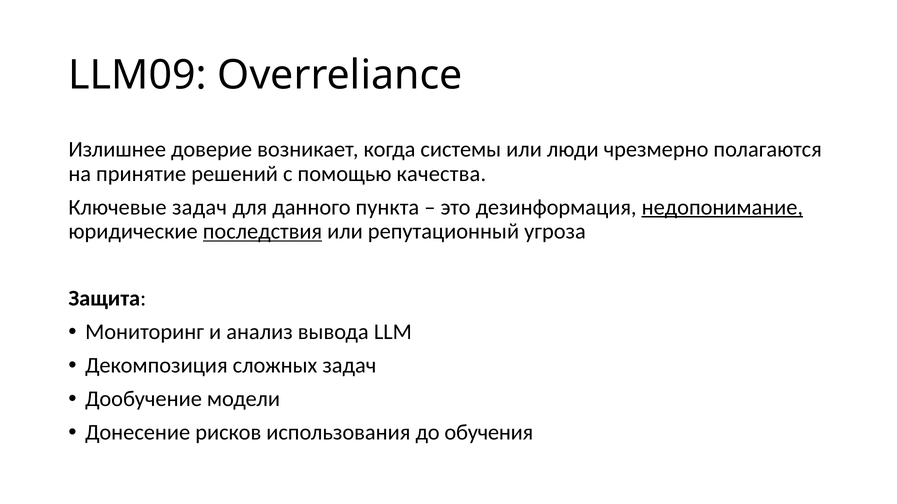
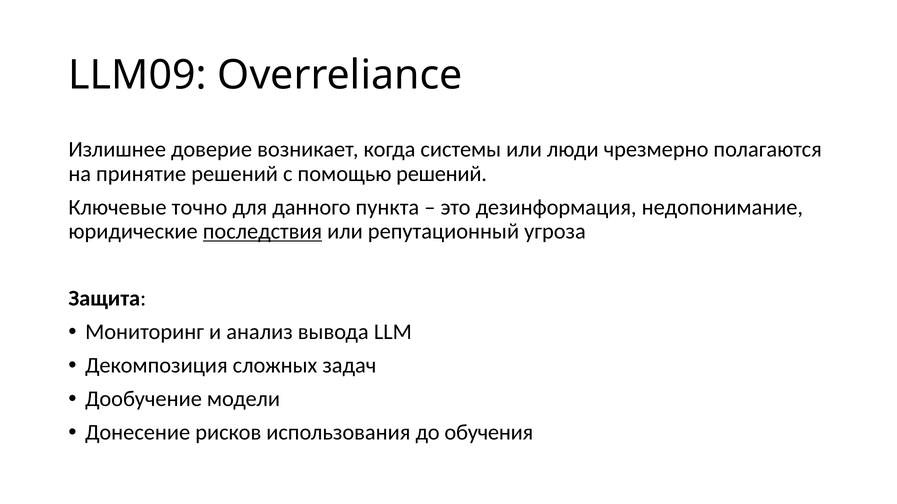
помощью качества: качества -> решений
Ключевые задач: задач -> точно
недопонимание underline: present -> none
